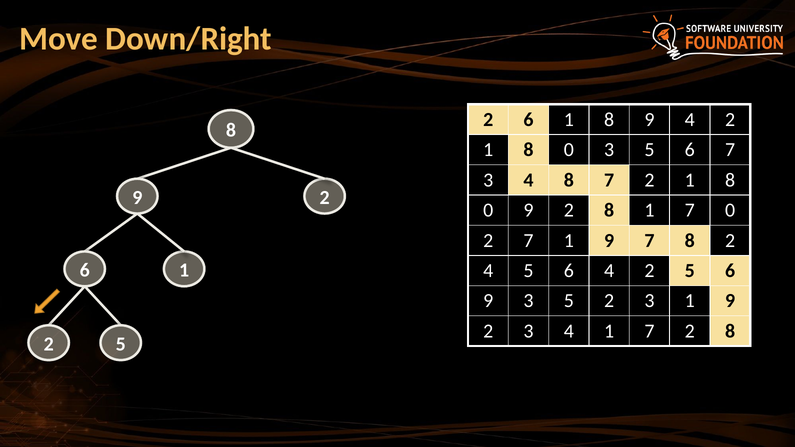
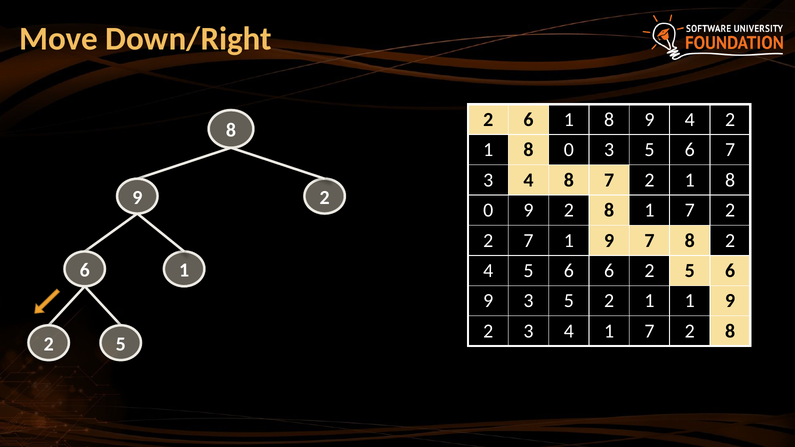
8 1 7 0: 0 -> 2
6 4: 4 -> 6
5 2 3: 3 -> 1
